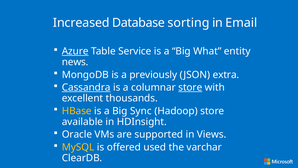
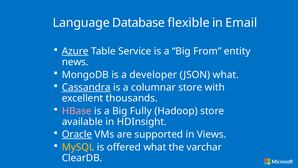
Increased: Increased -> Language
sorting: sorting -> flexible
What: What -> From
previously: previously -> developer
JSON extra: extra -> what
store at (190, 87) underline: present -> none
HBase colour: yellow -> pink
Sync: Sync -> Fully
Oracle underline: none -> present
offered used: used -> what
